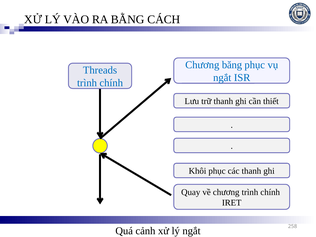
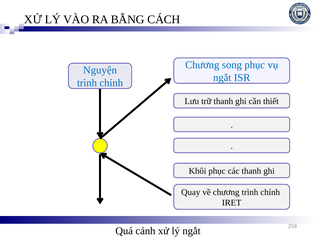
băng: băng -> song
Threads: Threads -> Nguyện
